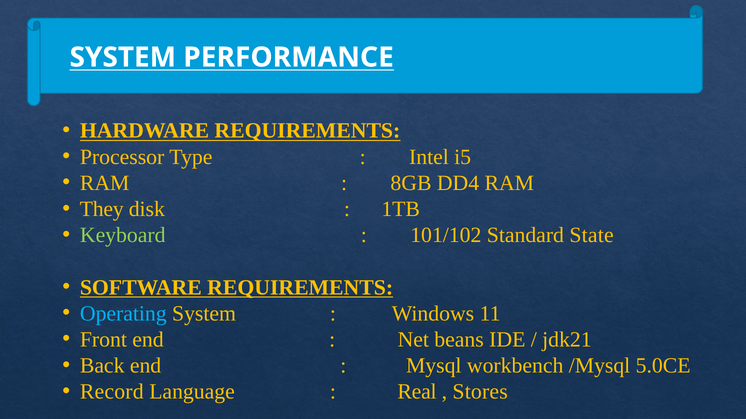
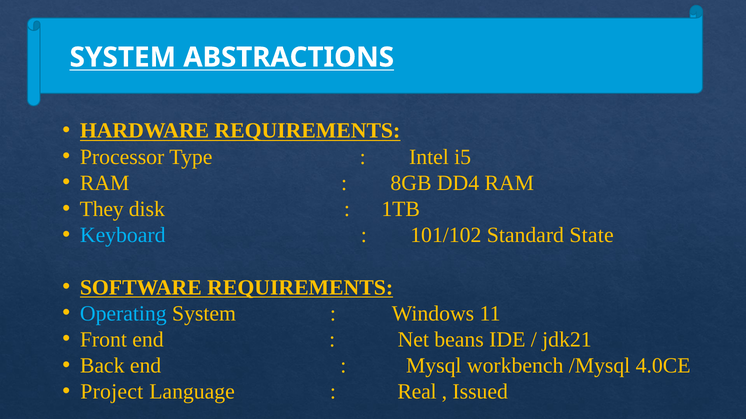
PERFORMANCE: PERFORMANCE -> ABSTRACTIONS
Keyboard colour: light green -> light blue
5.0CE: 5.0CE -> 4.0CE
Record: Record -> Project
Stores: Stores -> Issued
